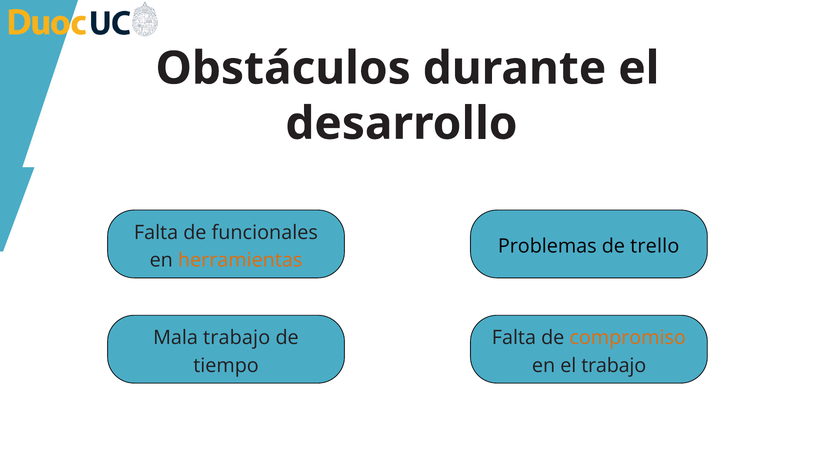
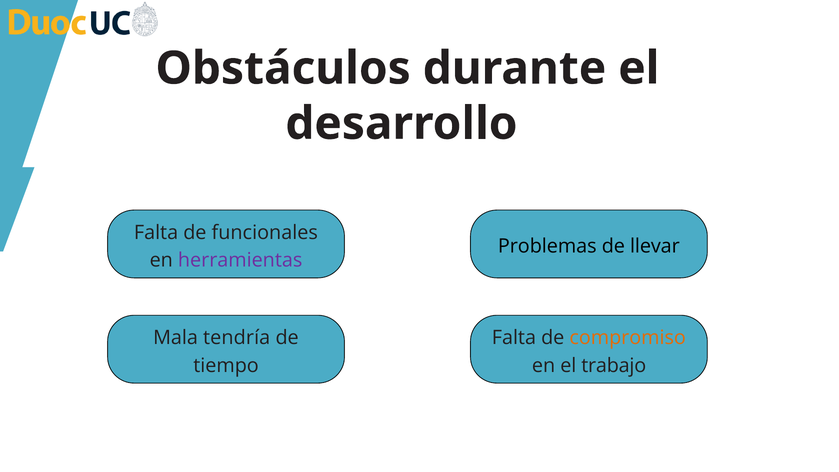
trello: trello -> llevar
herramientas colour: orange -> purple
Mala trabajo: trabajo -> tendría
